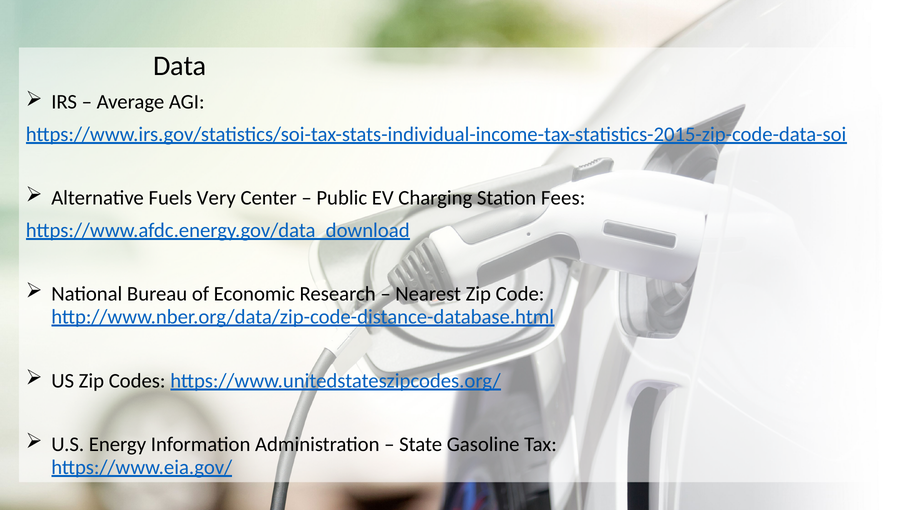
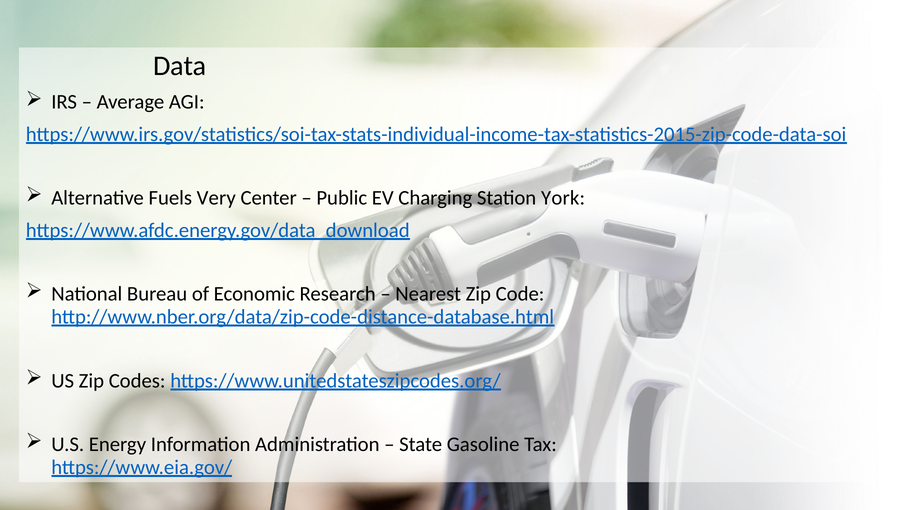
Fees: Fees -> York
